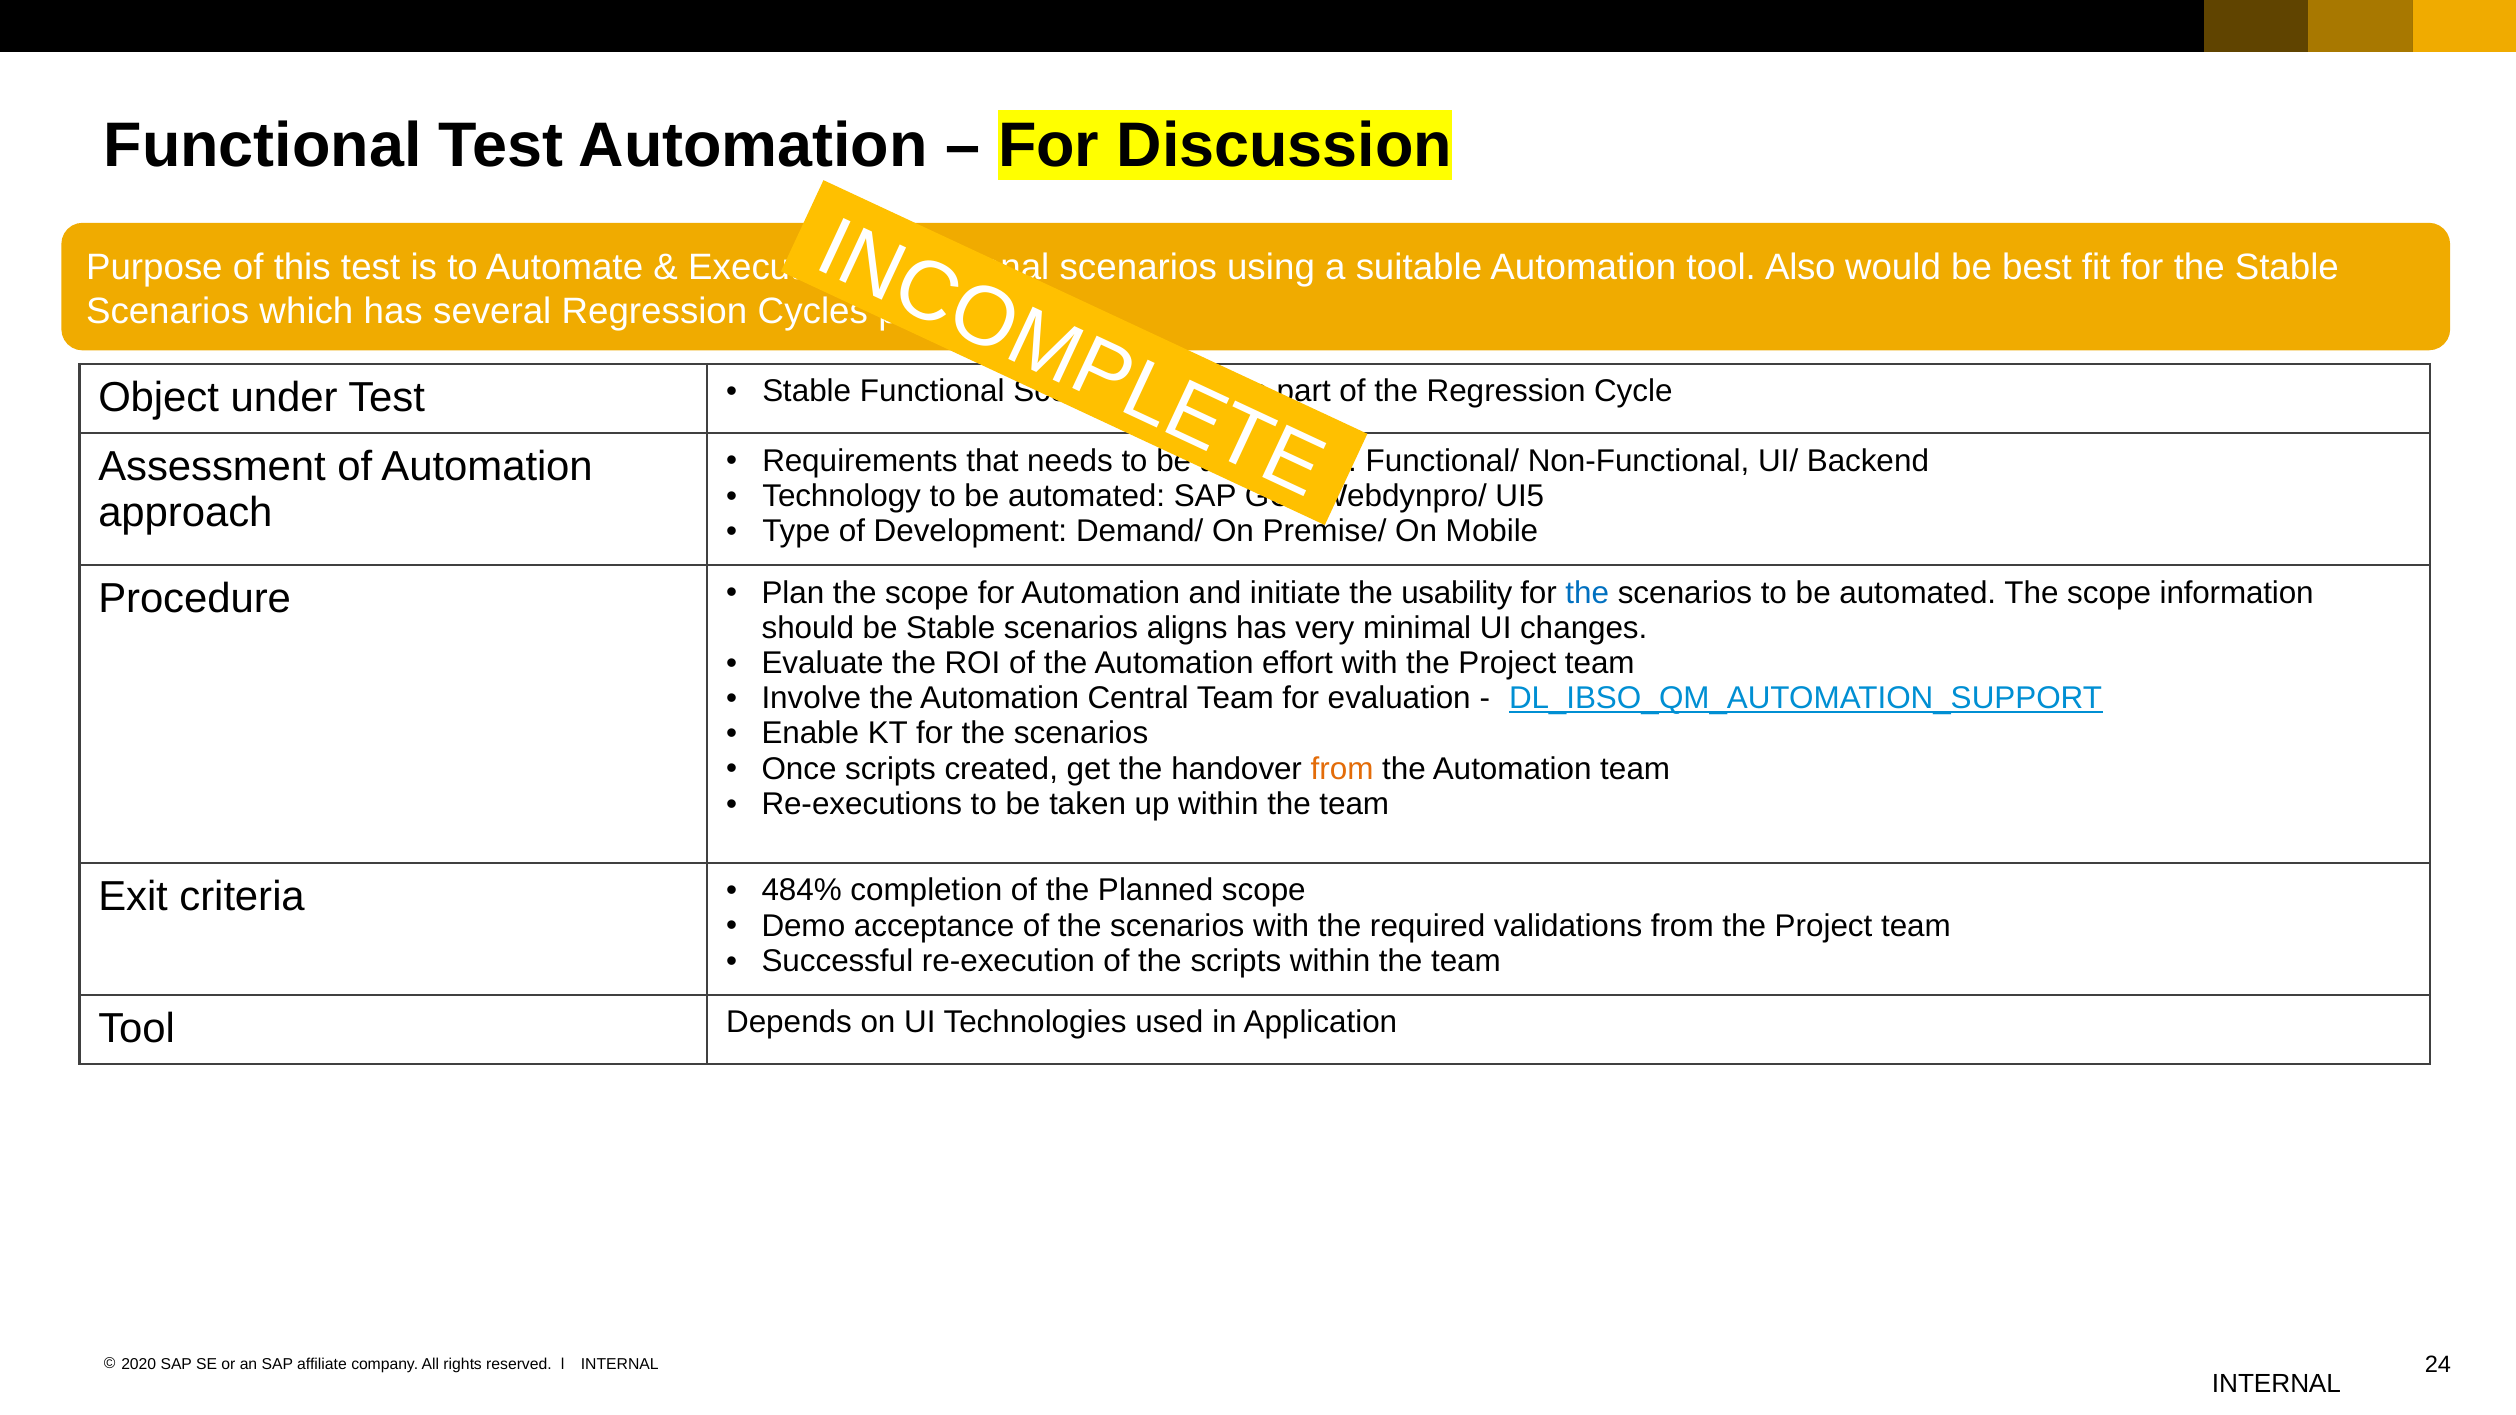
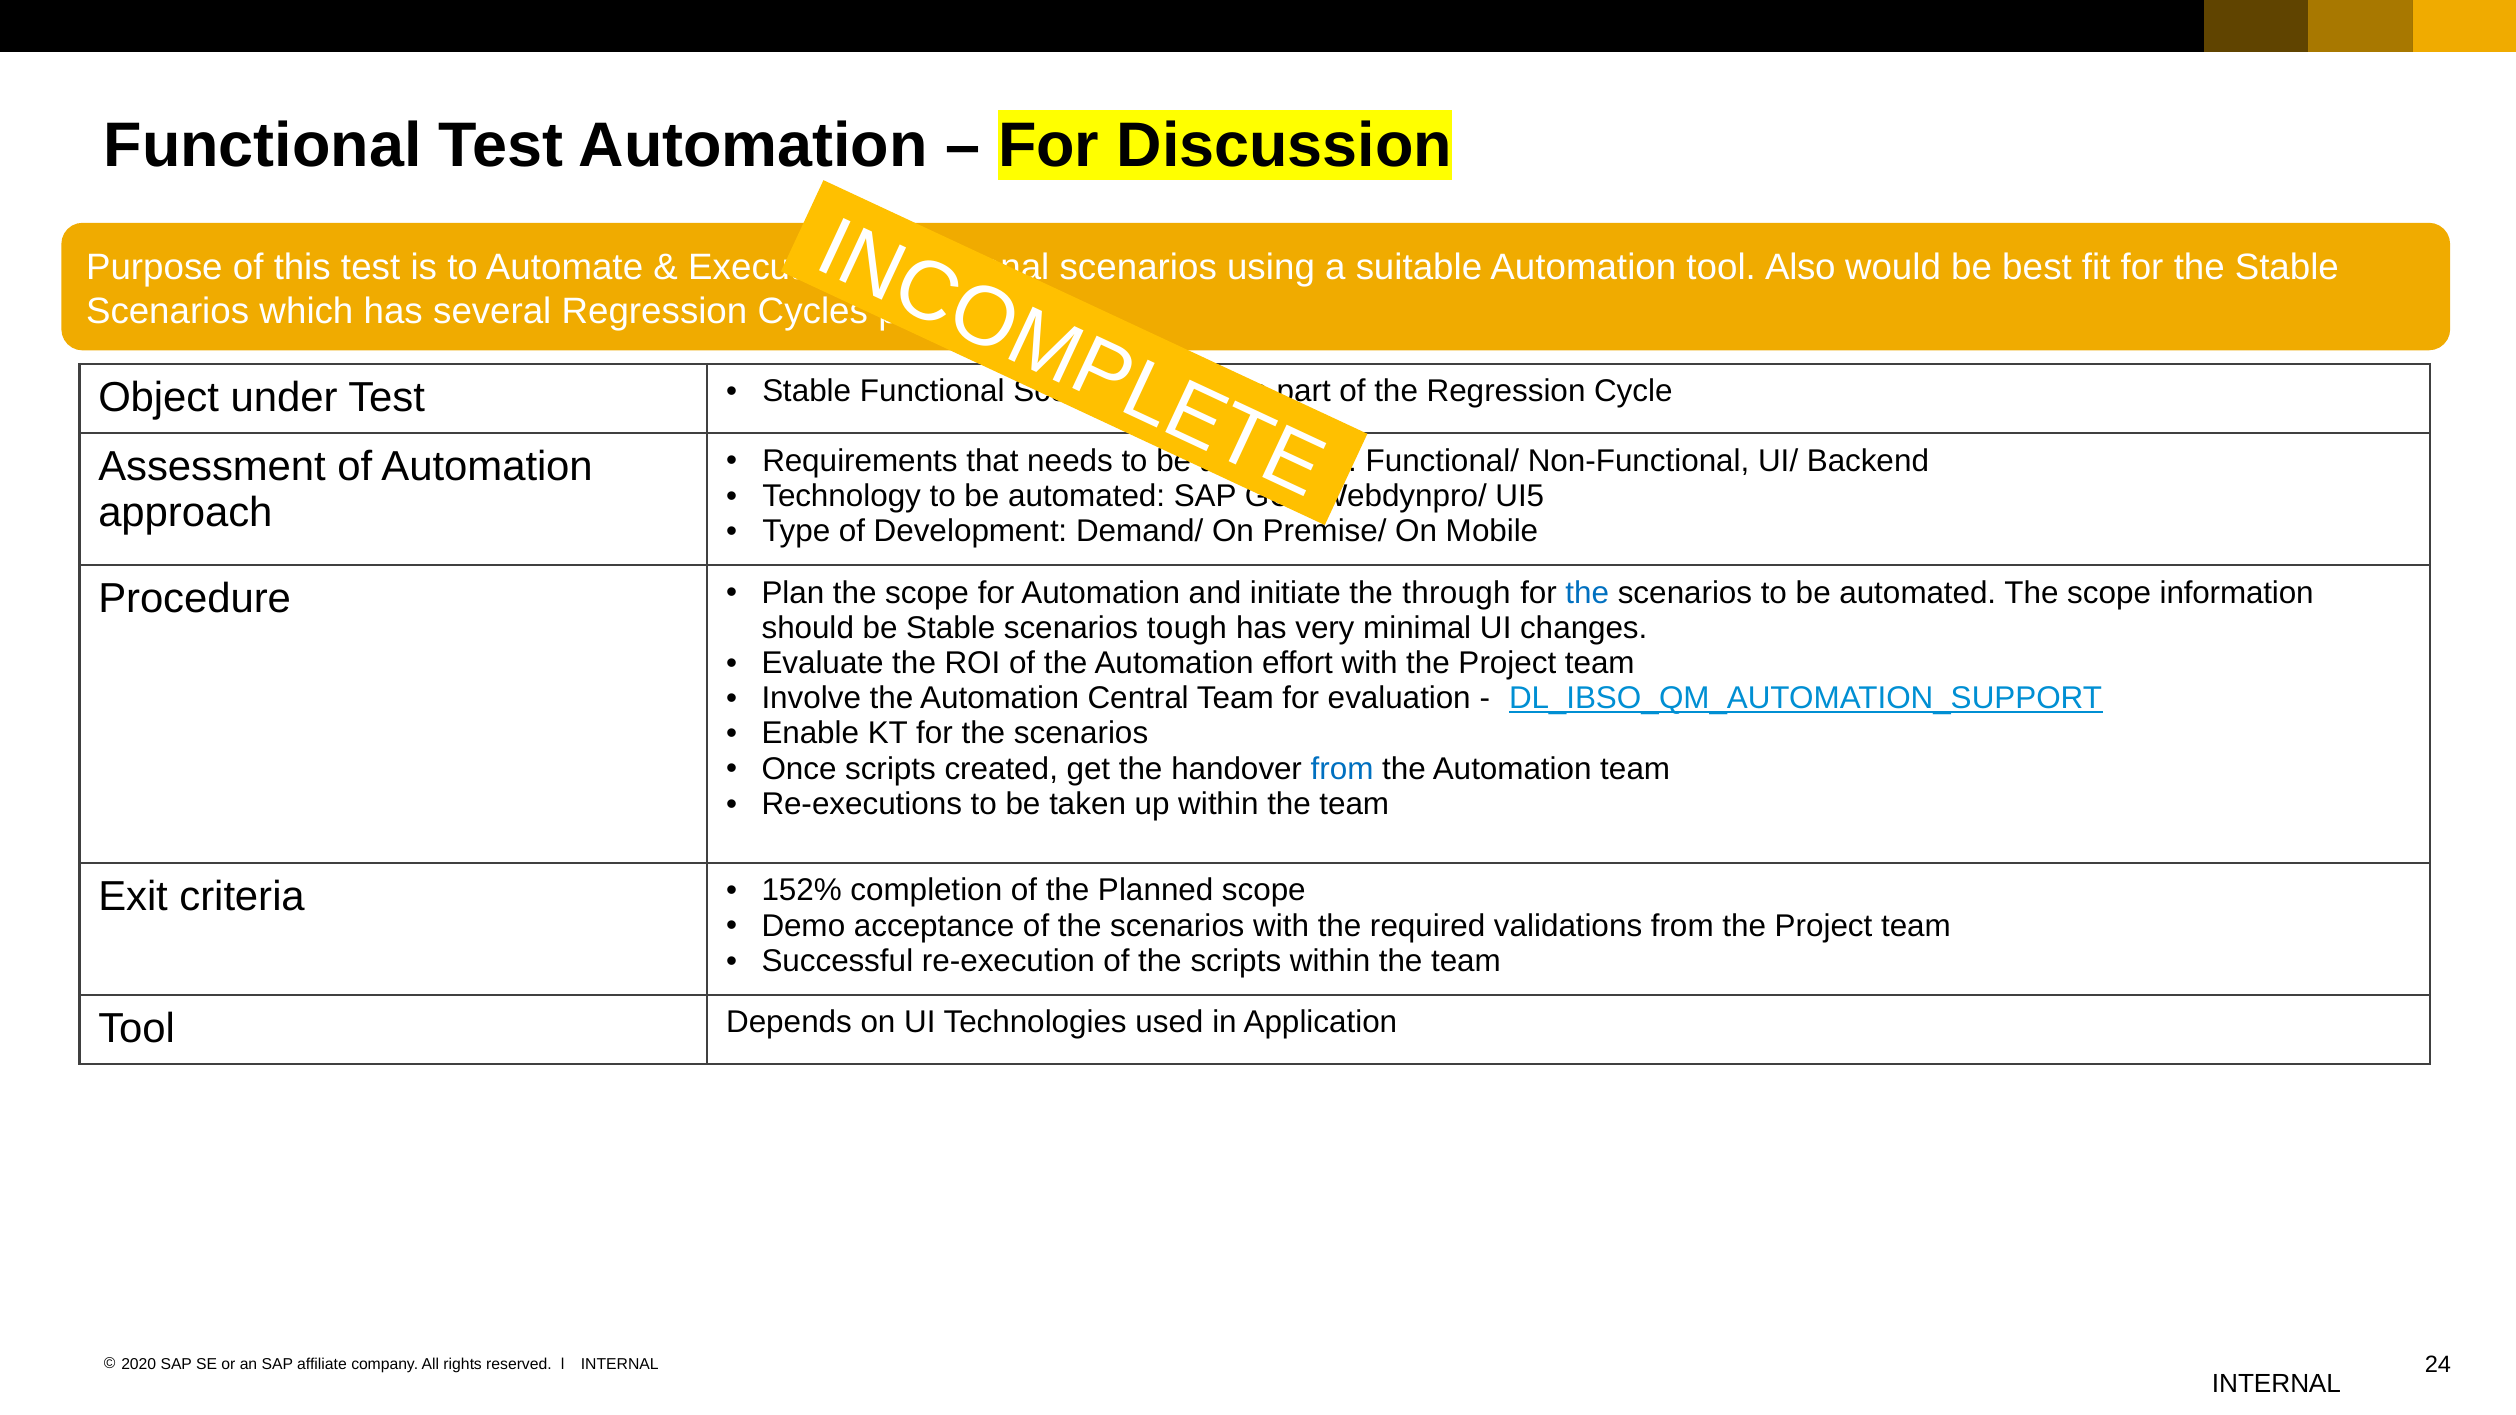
usability: usability -> through
aligns: aligns -> tough
from at (1342, 769) colour: orange -> blue
484%: 484% -> 152%
